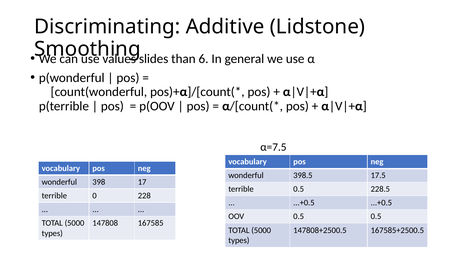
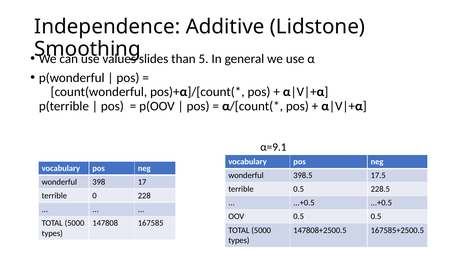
Discriminating: Discriminating -> Independence
6: 6 -> 5
α=7.5: α=7.5 -> α=9.1
